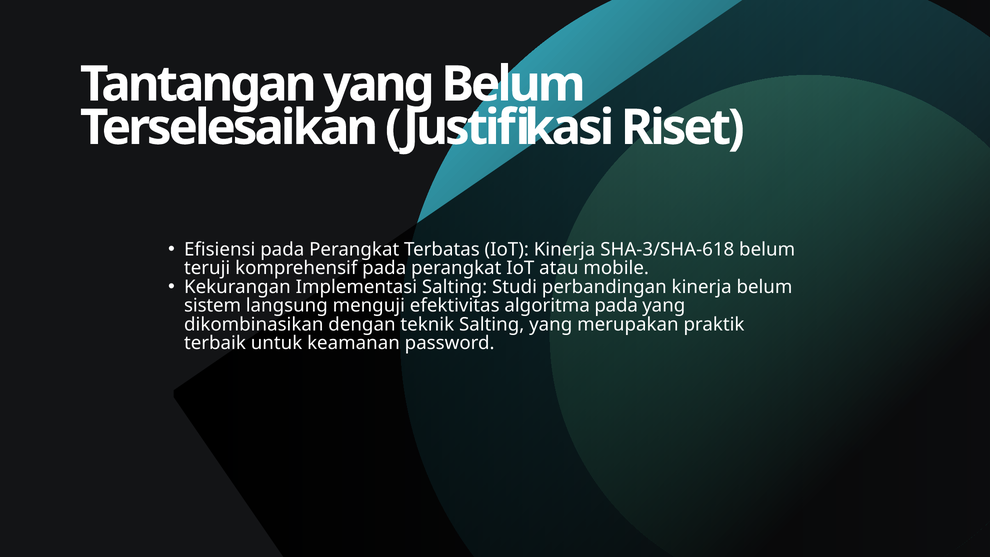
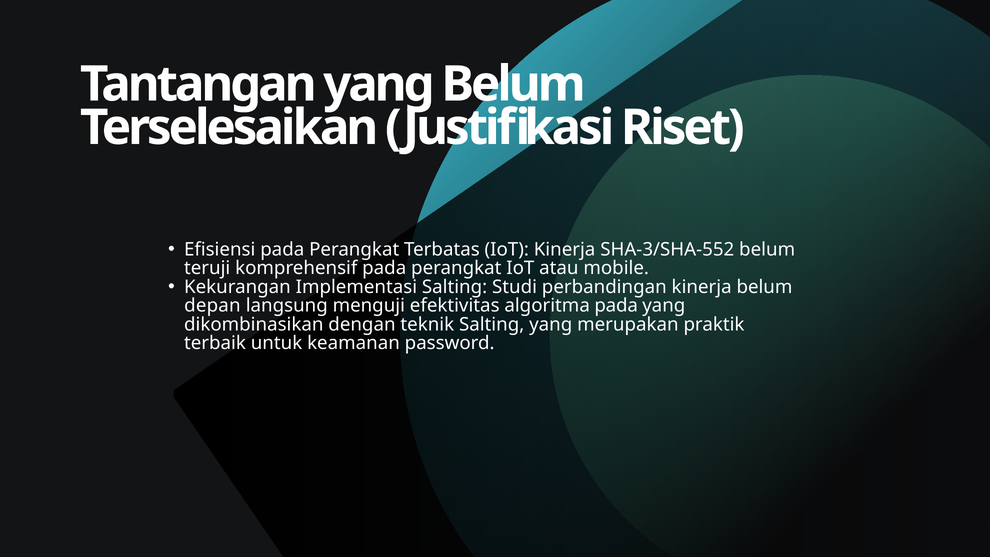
SHA-3/SHA-618: SHA-3/SHA-618 -> SHA-3/SHA-552
sistem: sistem -> depan
